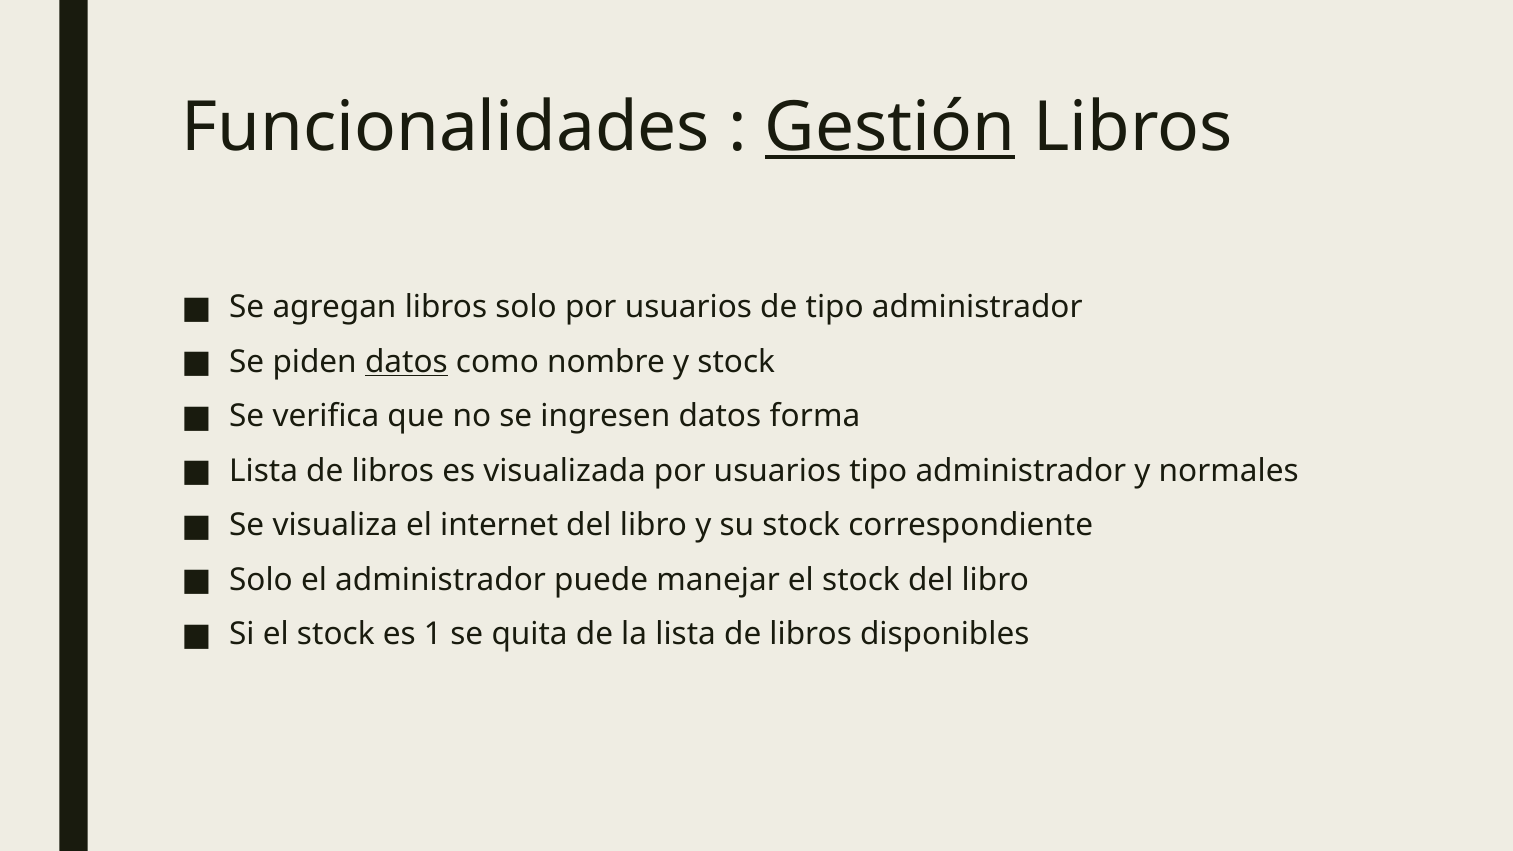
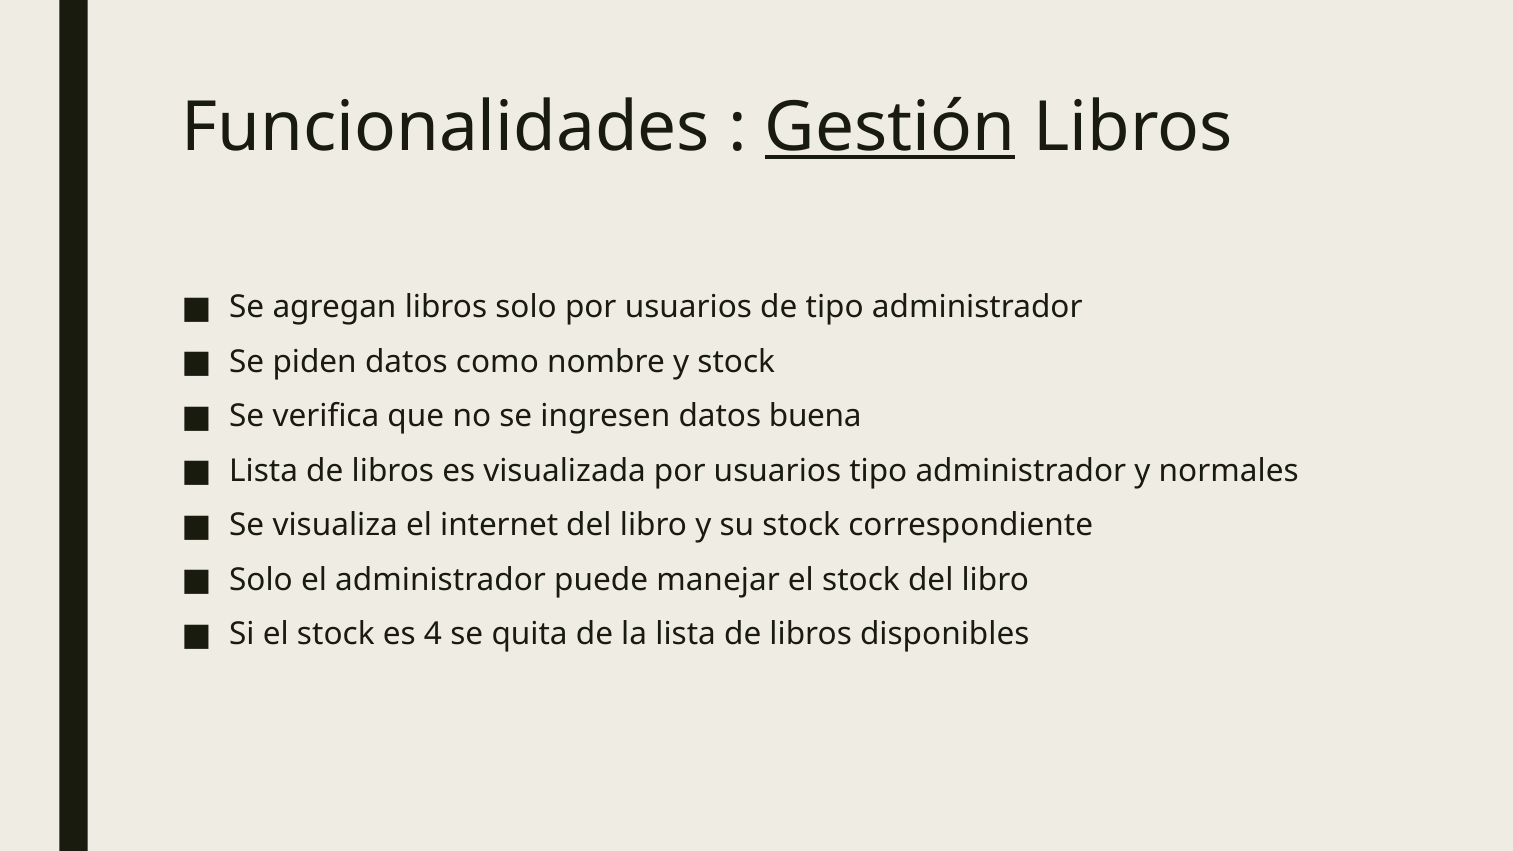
datos at (406, 362) underline: present -> none
forma: forma -> buena
1: 1 -> 4
